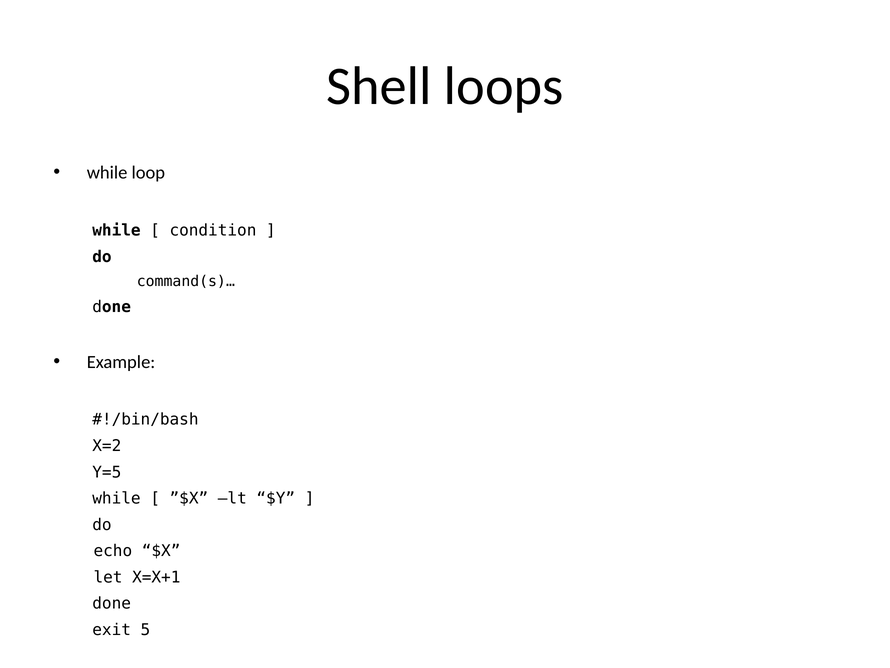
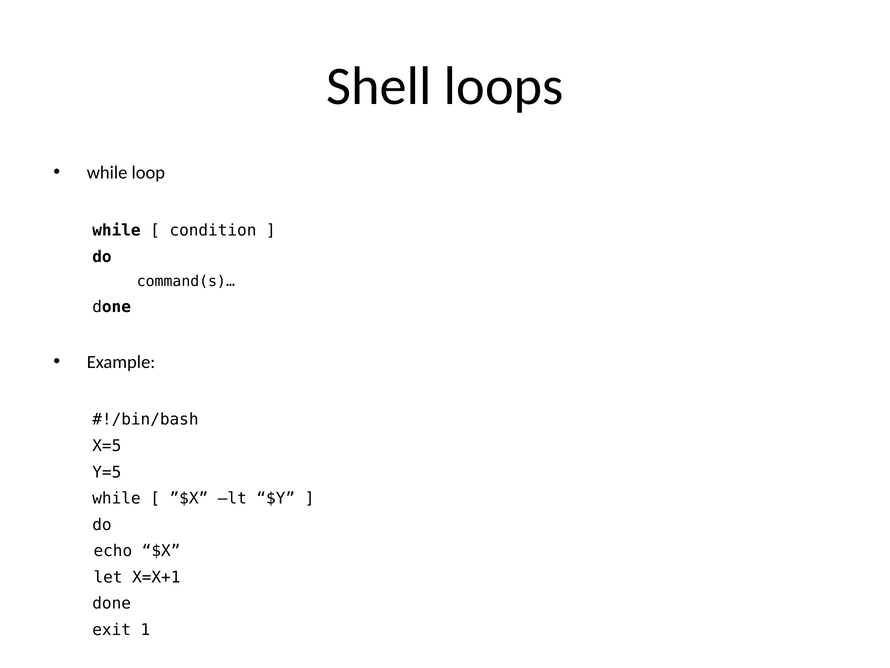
X=2: X=2 -> X=5
5: 5 -> 1
